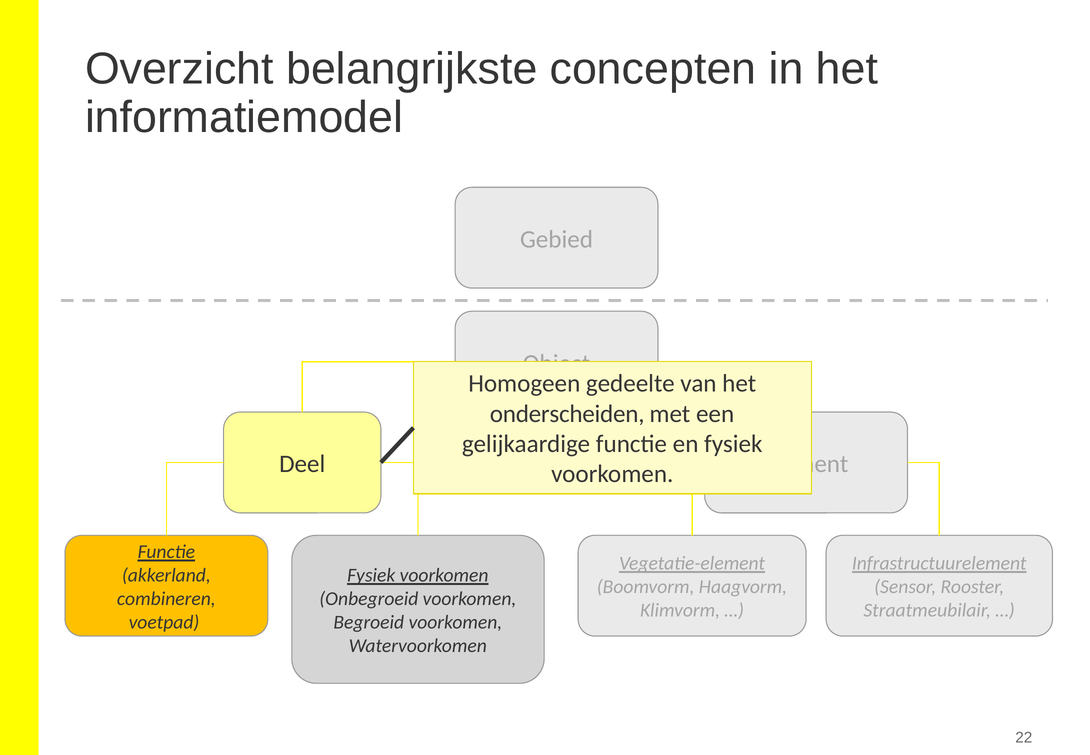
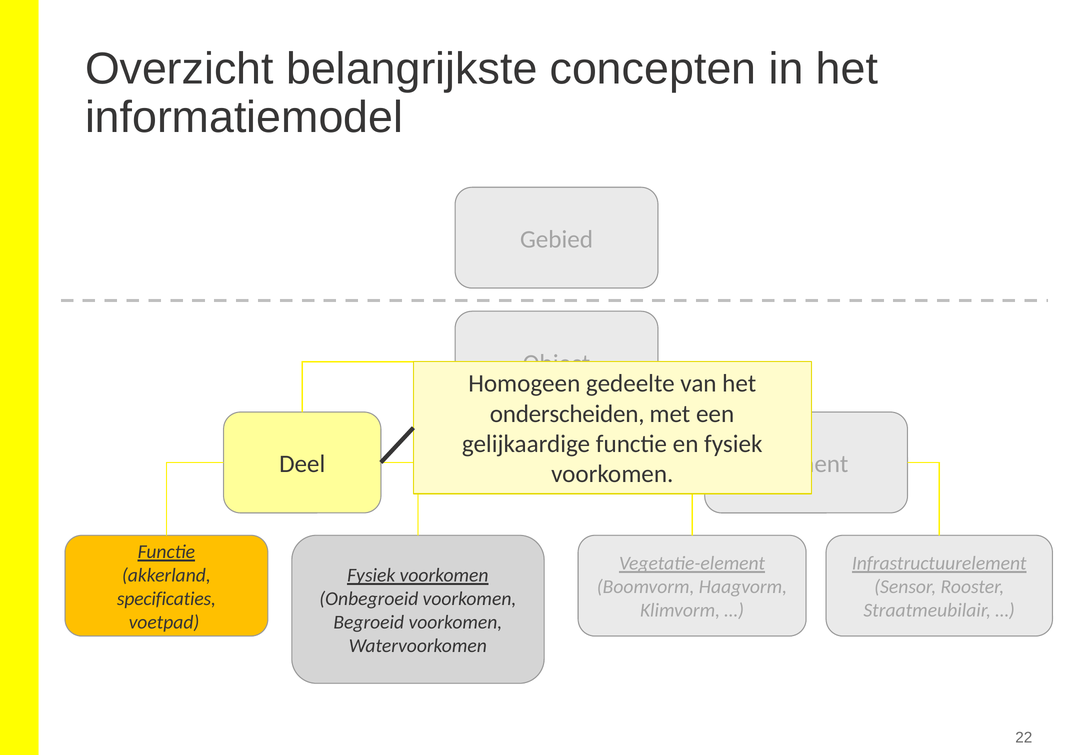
combineren: combineren -> specificaties
